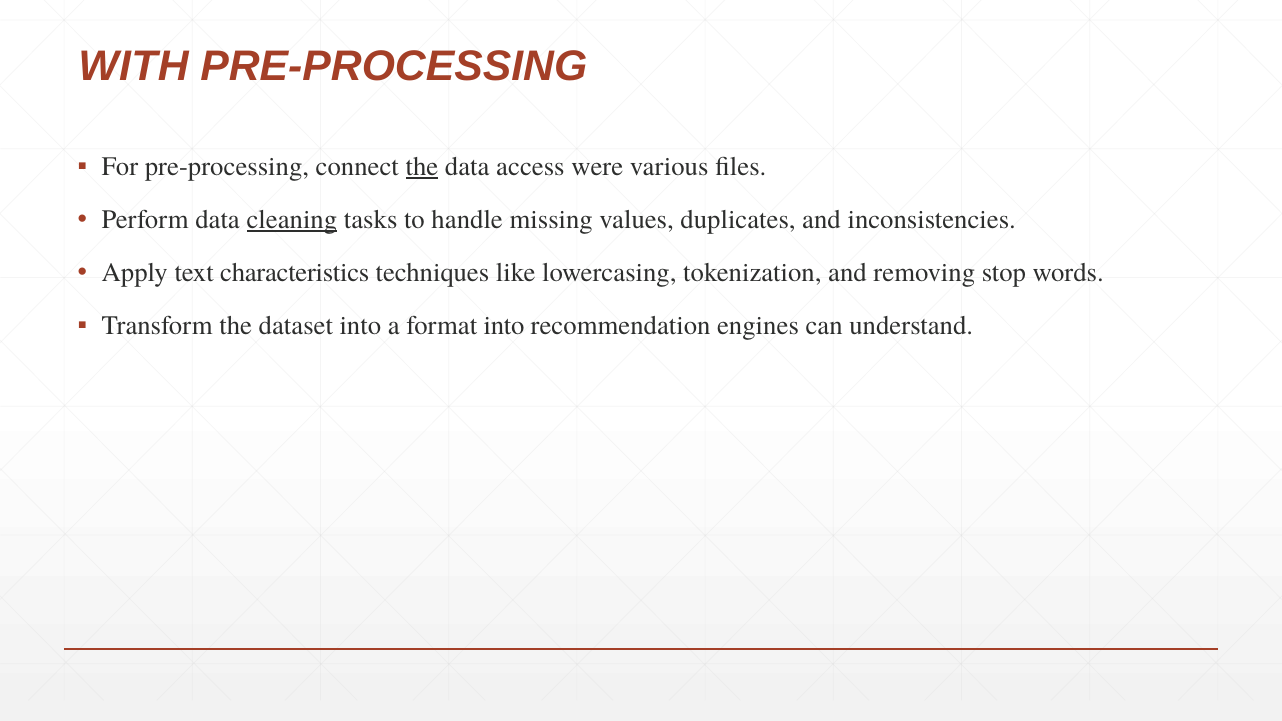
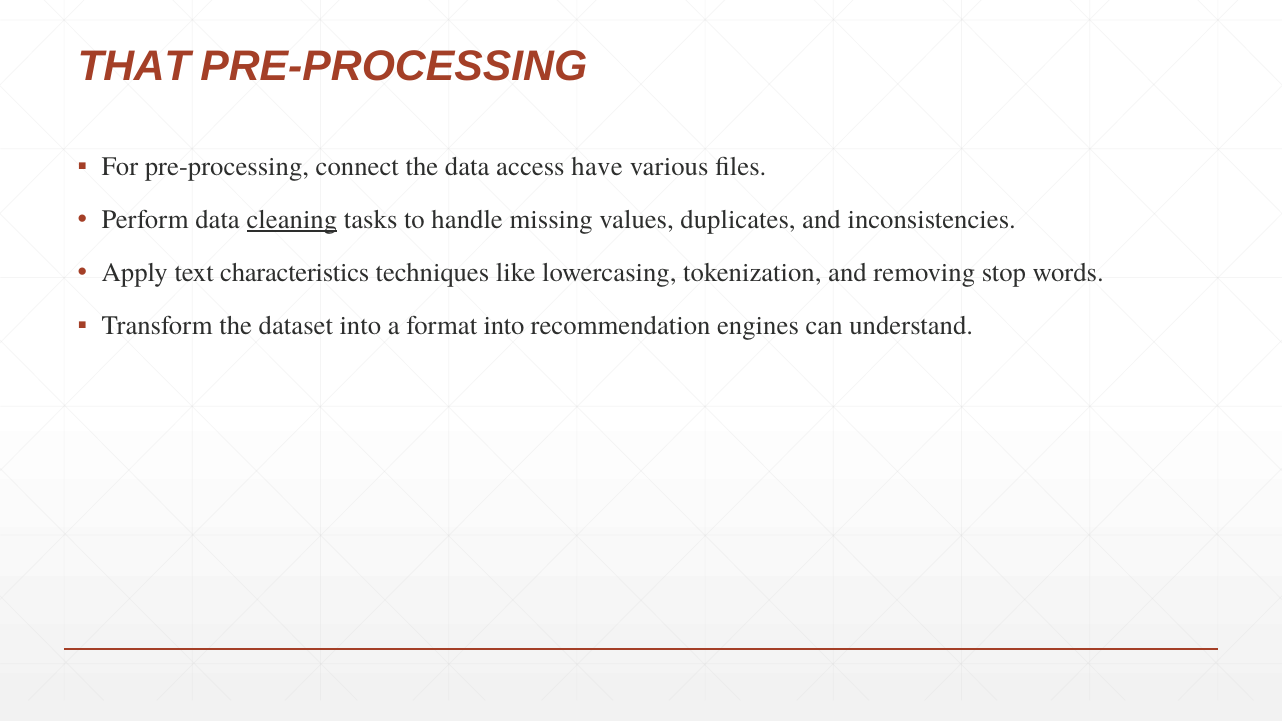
WITH: WITH -> THAT
the at (422, 167) underline: present -> none
were: were -> have
